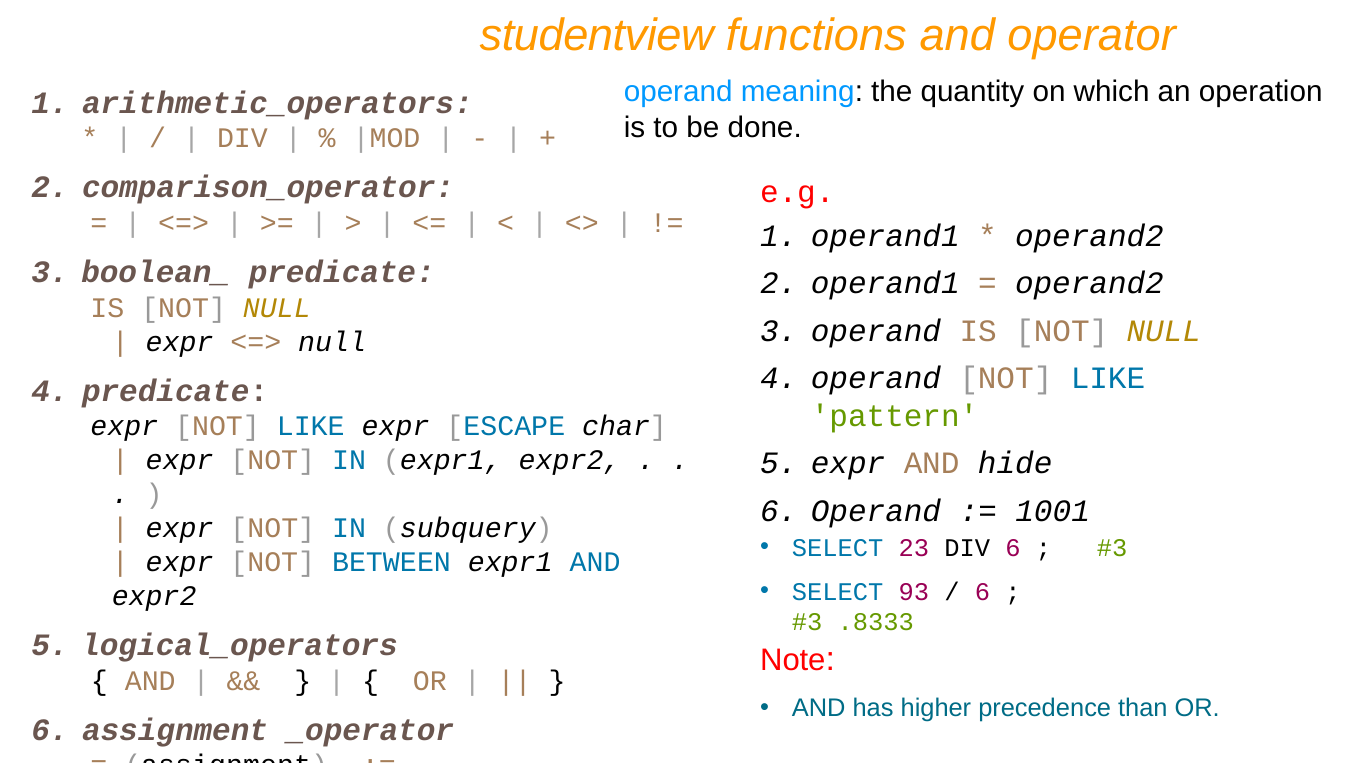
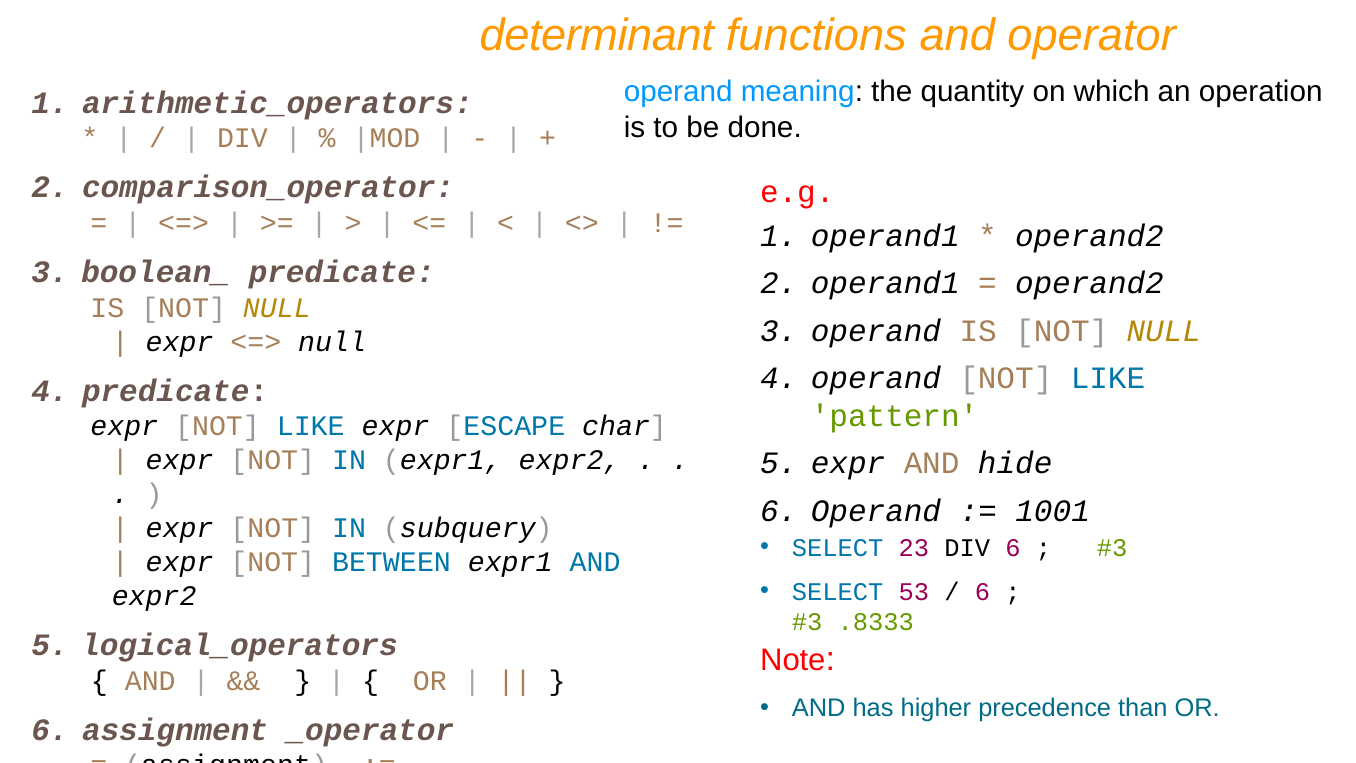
studentview: studentview -> determinant
93: 93 -> 53
